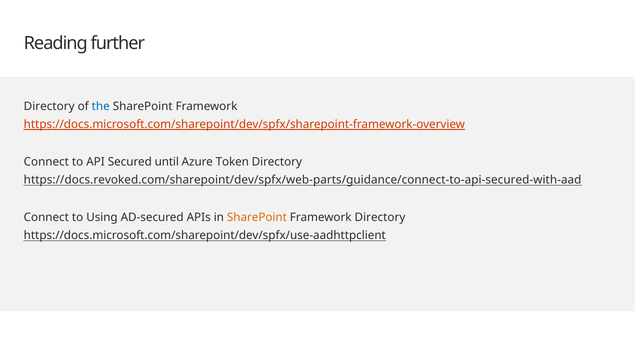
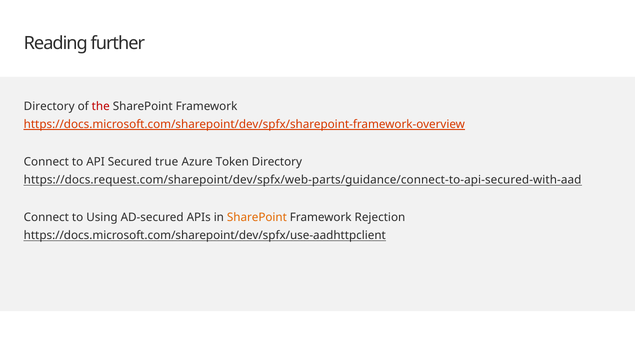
the colour: blue -> red
until: until -> true
https://docs.revoked.com/sharepoint/dev/spfx/web-parts/guidance/connect-to-api-secured-with-aad: https://docs.revoked.com/sharepoint/dev/spfx/web-parts/guidance/connect-to-api-secured-with-aad -> https://docs.request.com/sharepoint/dev/spfx/web-parts/guidance/connect-to-api-secured-with-aad
Framework Directory: Directory -> Rejection
